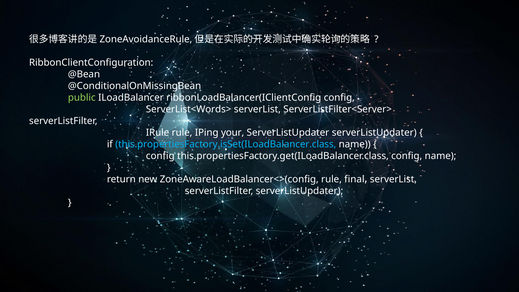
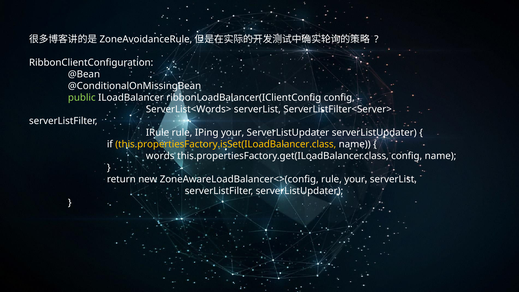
this.propertiesFactory.isSet(ILoadBalancer.class colour: light blue -> yellow
config at (160, 156): config -> words
rule final: final -> your
